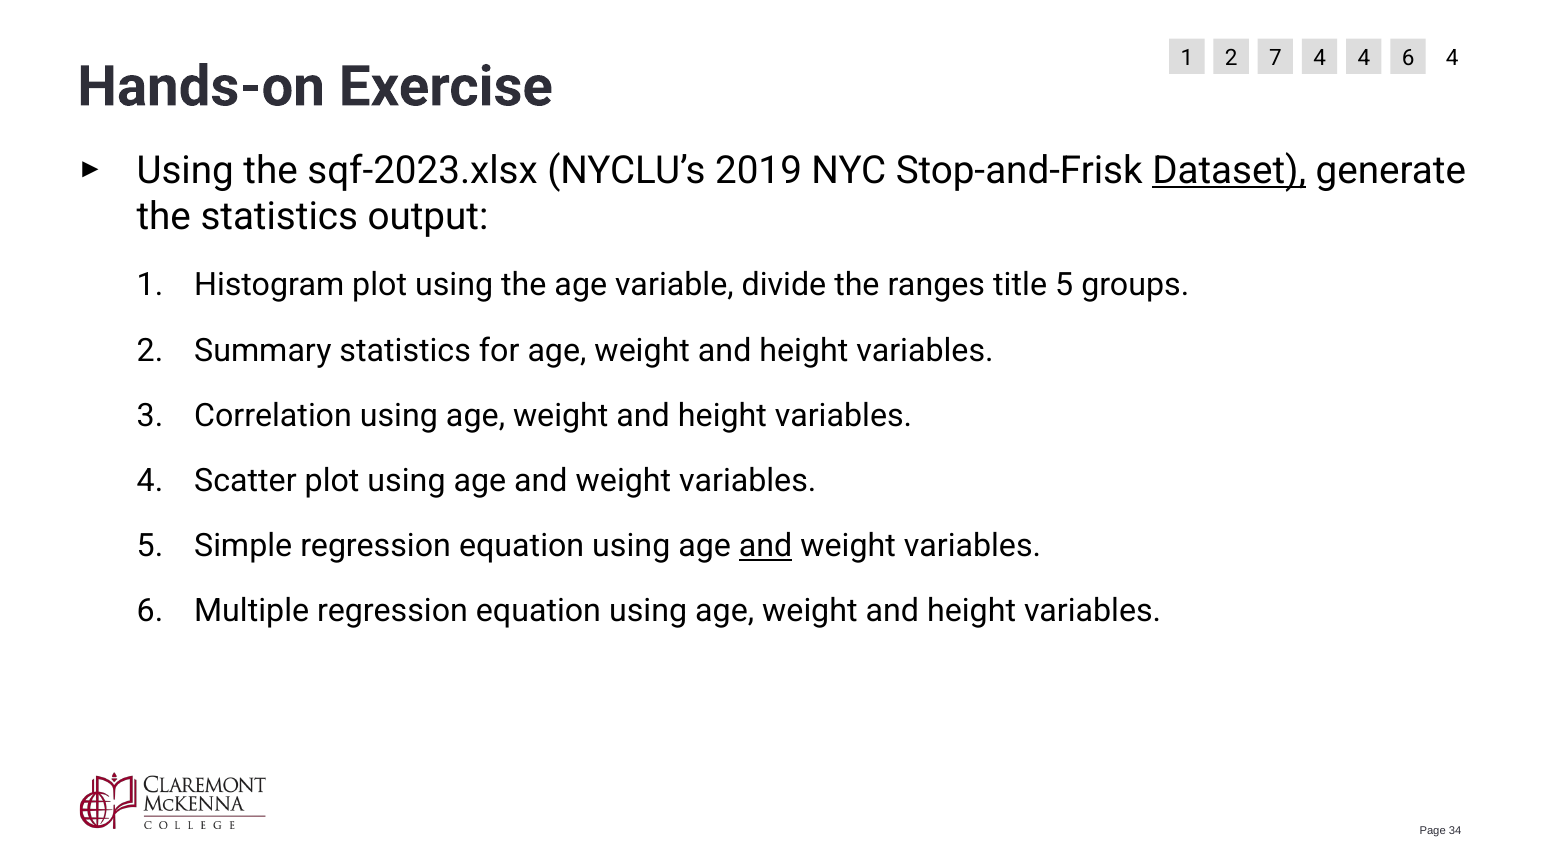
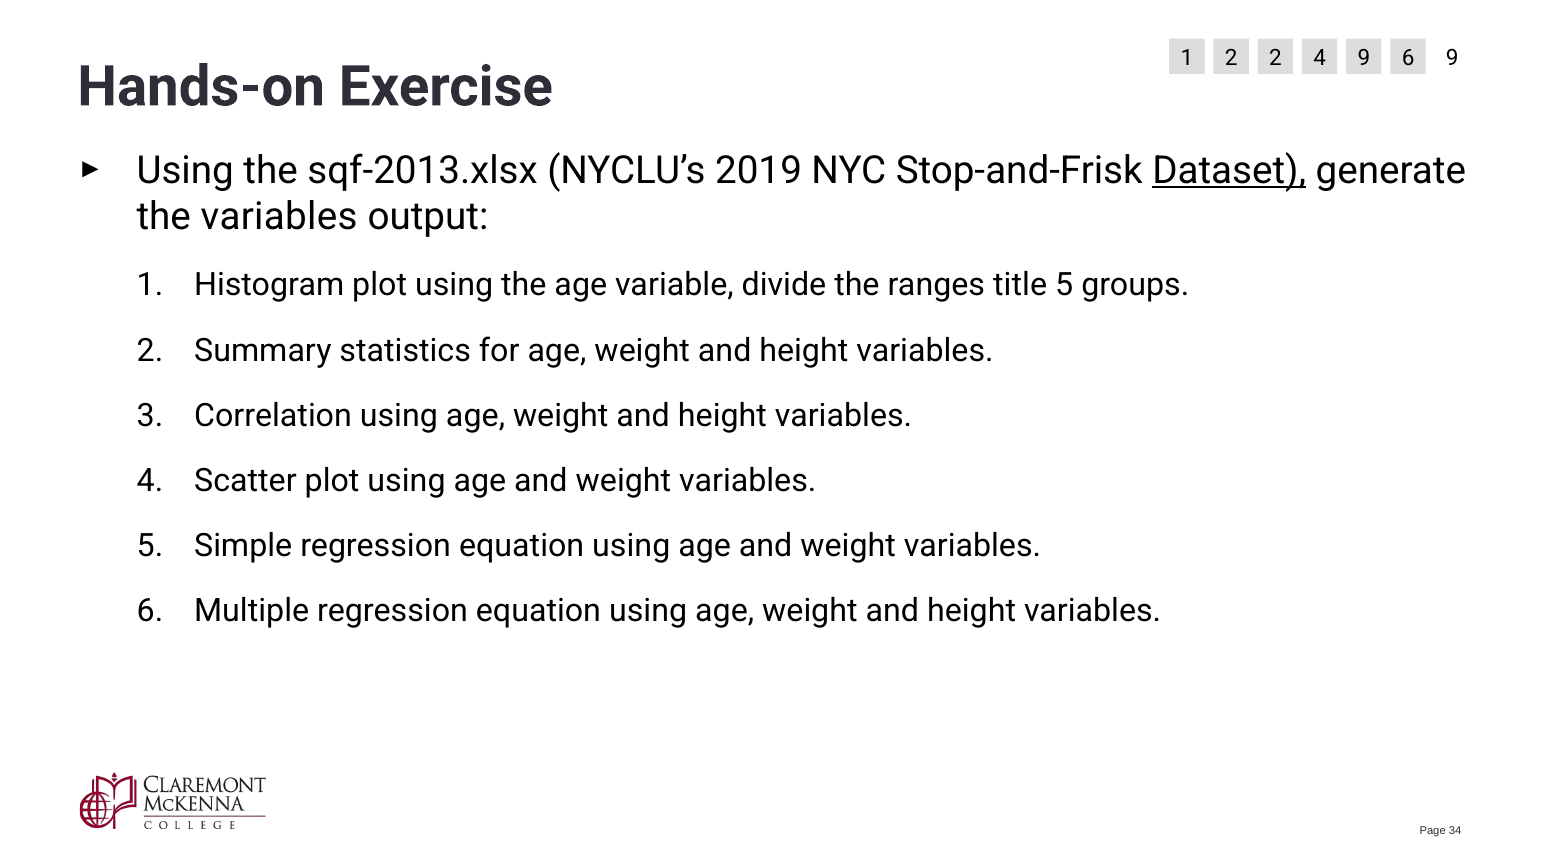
2 7: 7 -> 2
4 4: 4 -> 9
6 4: 4 -> 9
sqf-2023.xlsx: sqf-2023.xlsx -> sqf-2013.xlsx
the statistics: statistics -> variables
and at (766, 546) underline: present -> none
